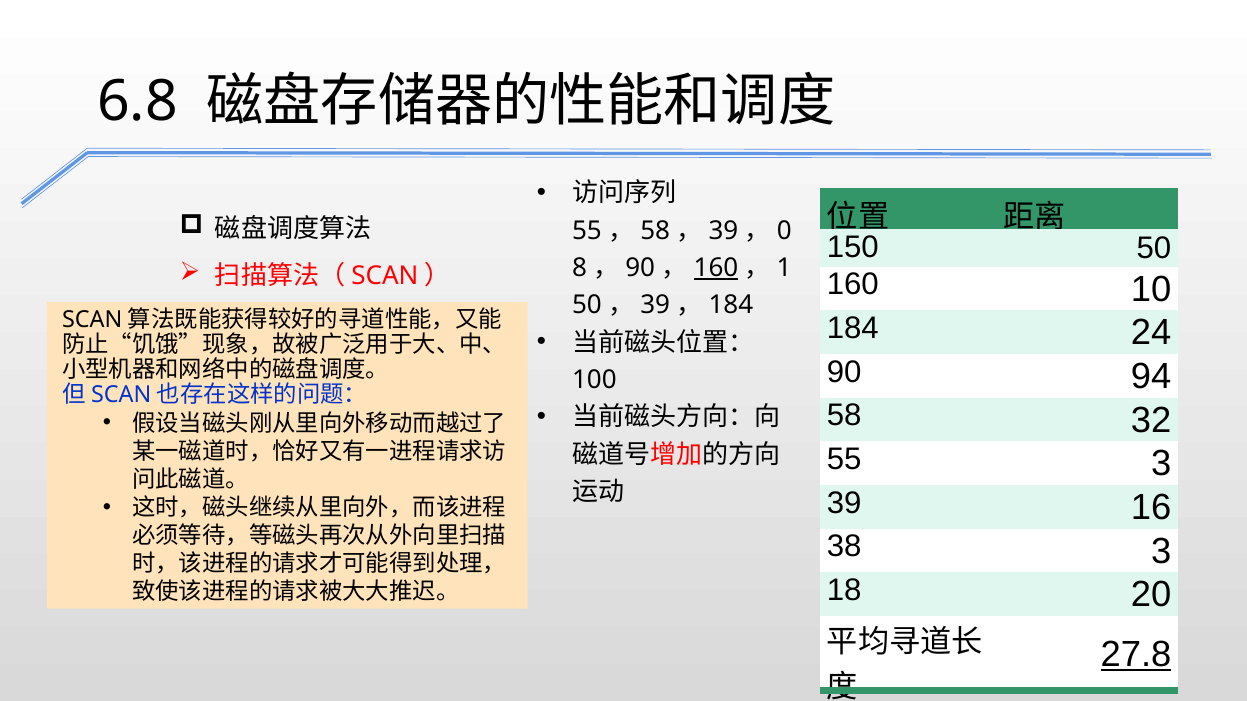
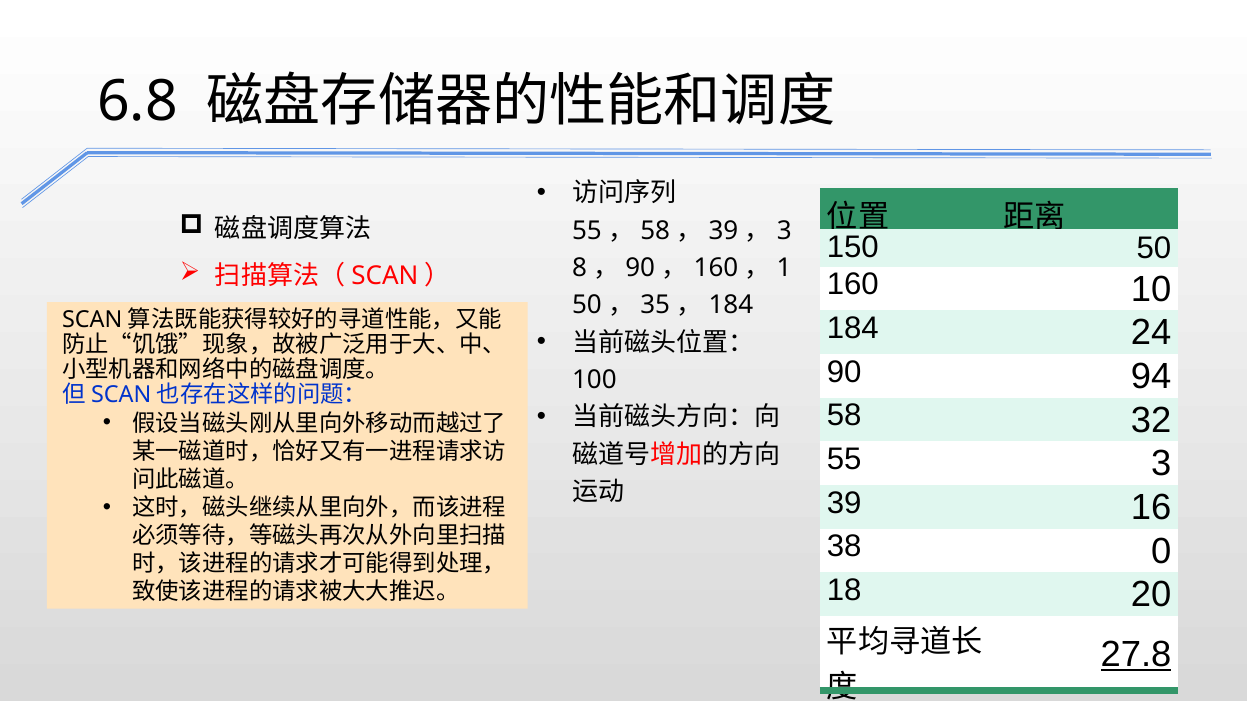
0 at (784, 231): 0 -> 3
160 at (716, 268) underline: present -> none
39 at (655, 305): 39 -> 35
38 3: 3 -> 0
